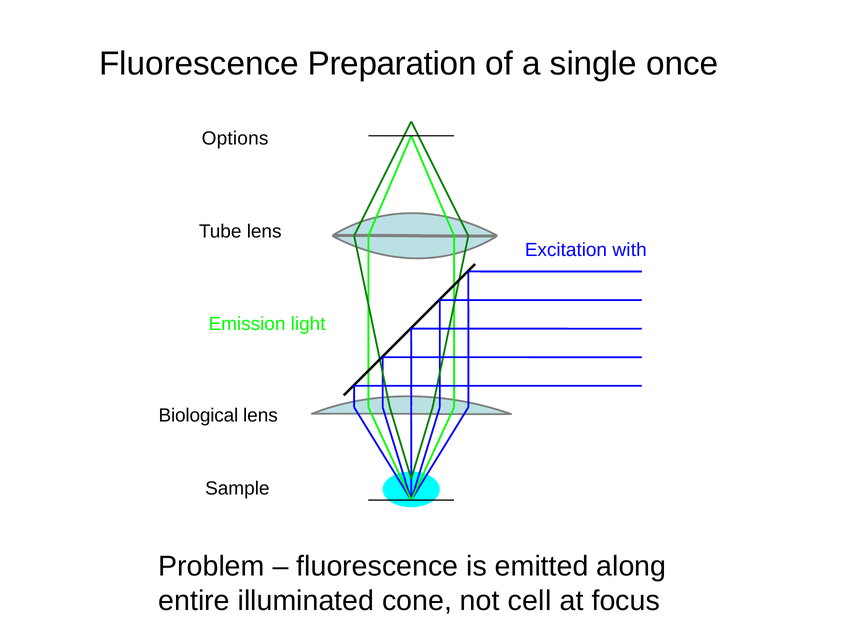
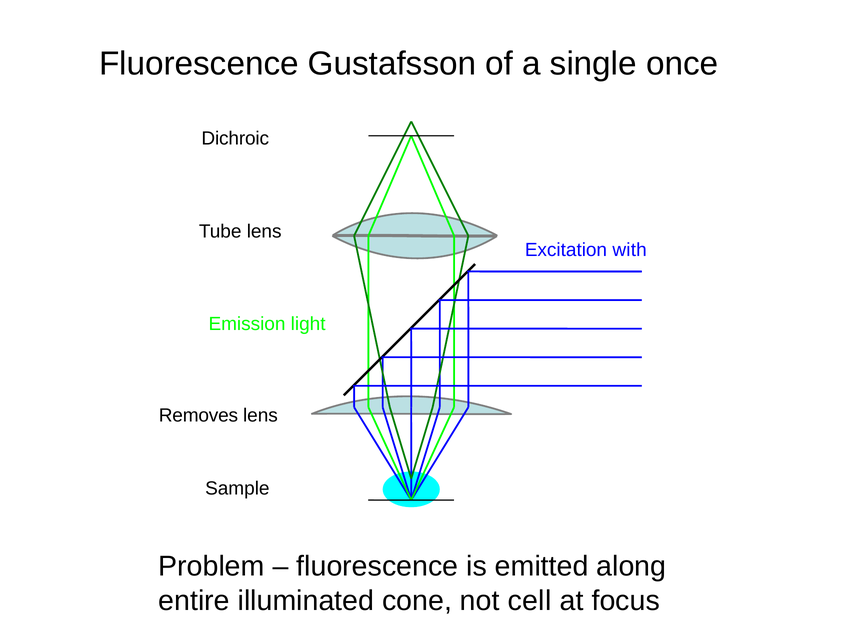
Preparation: Preparation -> Gustafsson
Options: Options -> Dichroic
Biological: Biological -> Removes
